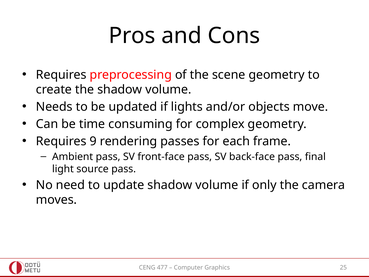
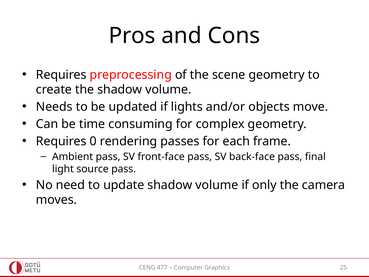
9: 9 -> 0
